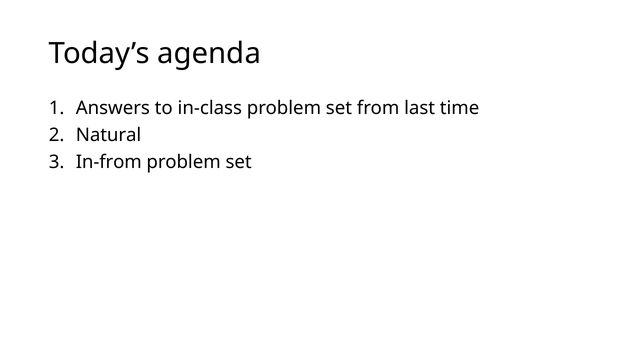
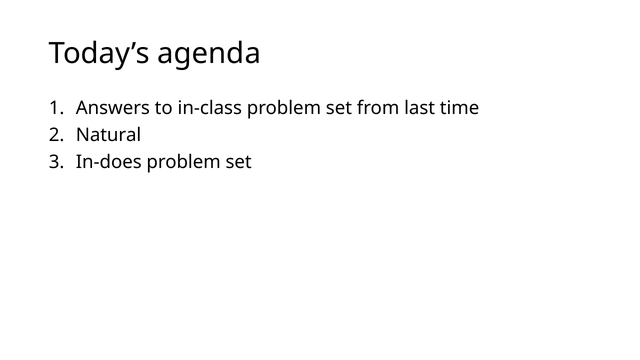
In-from: In-from -> In-does
